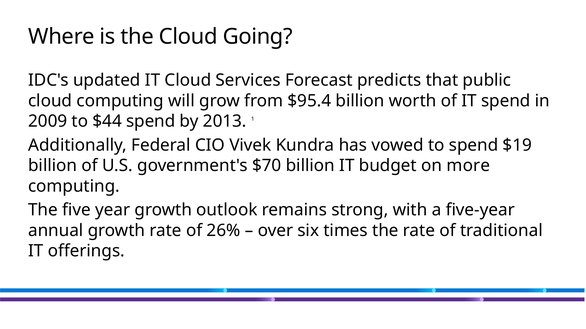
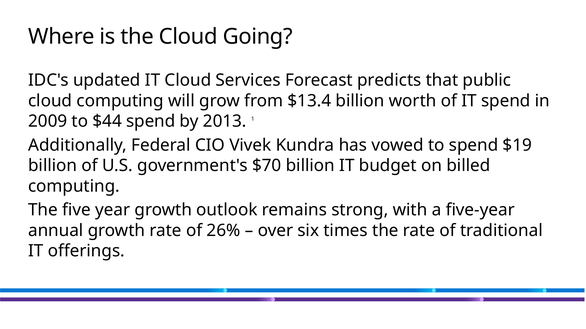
$95.4: $95.4 -> $13.4
more: more -> billed
